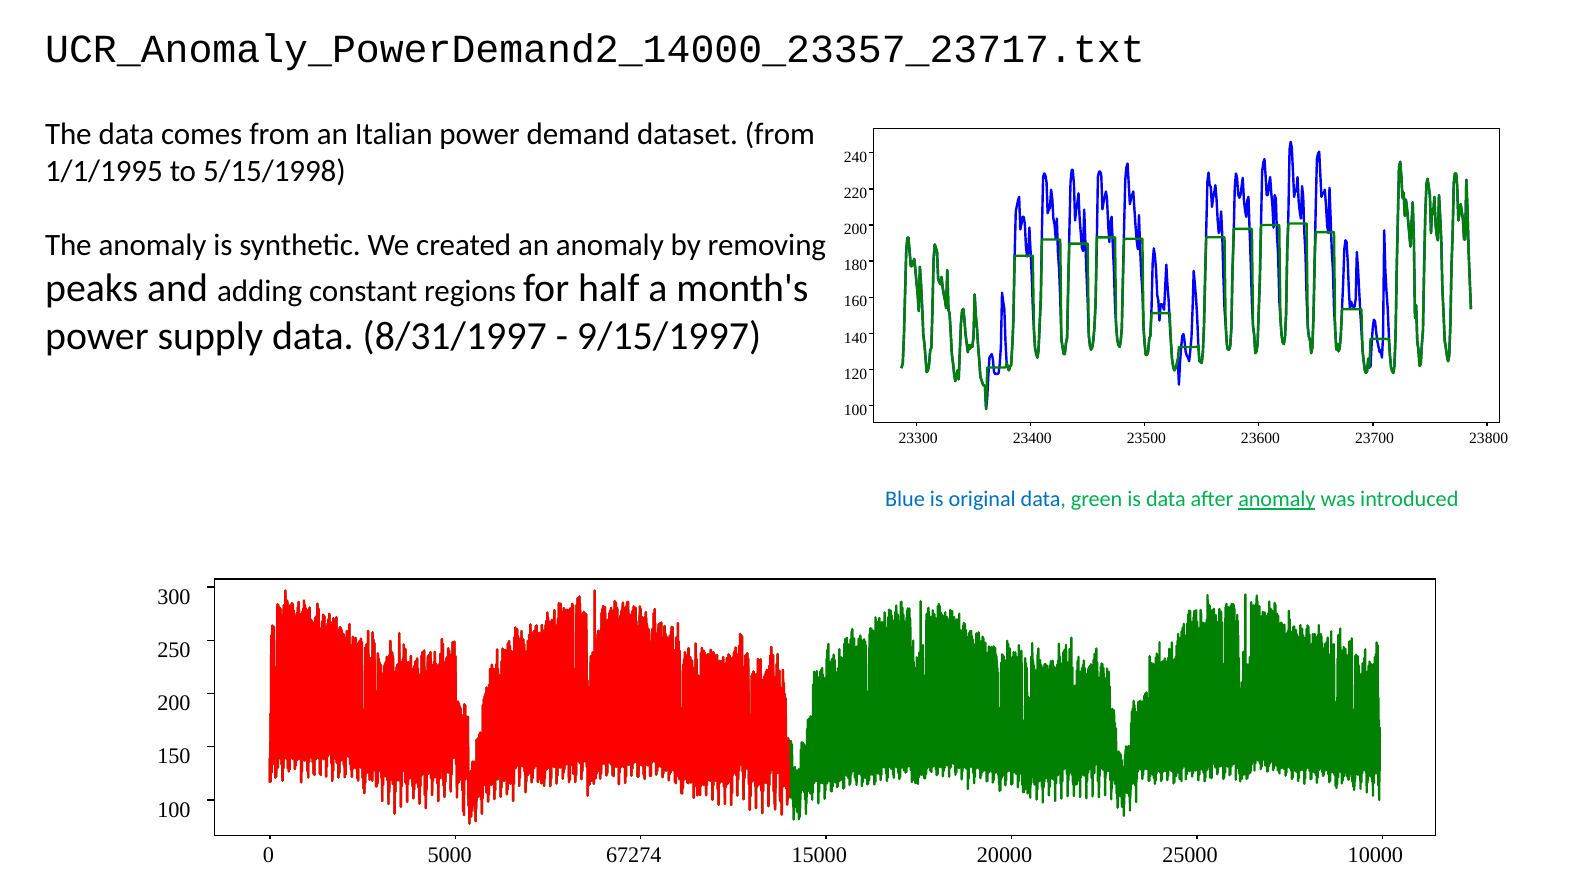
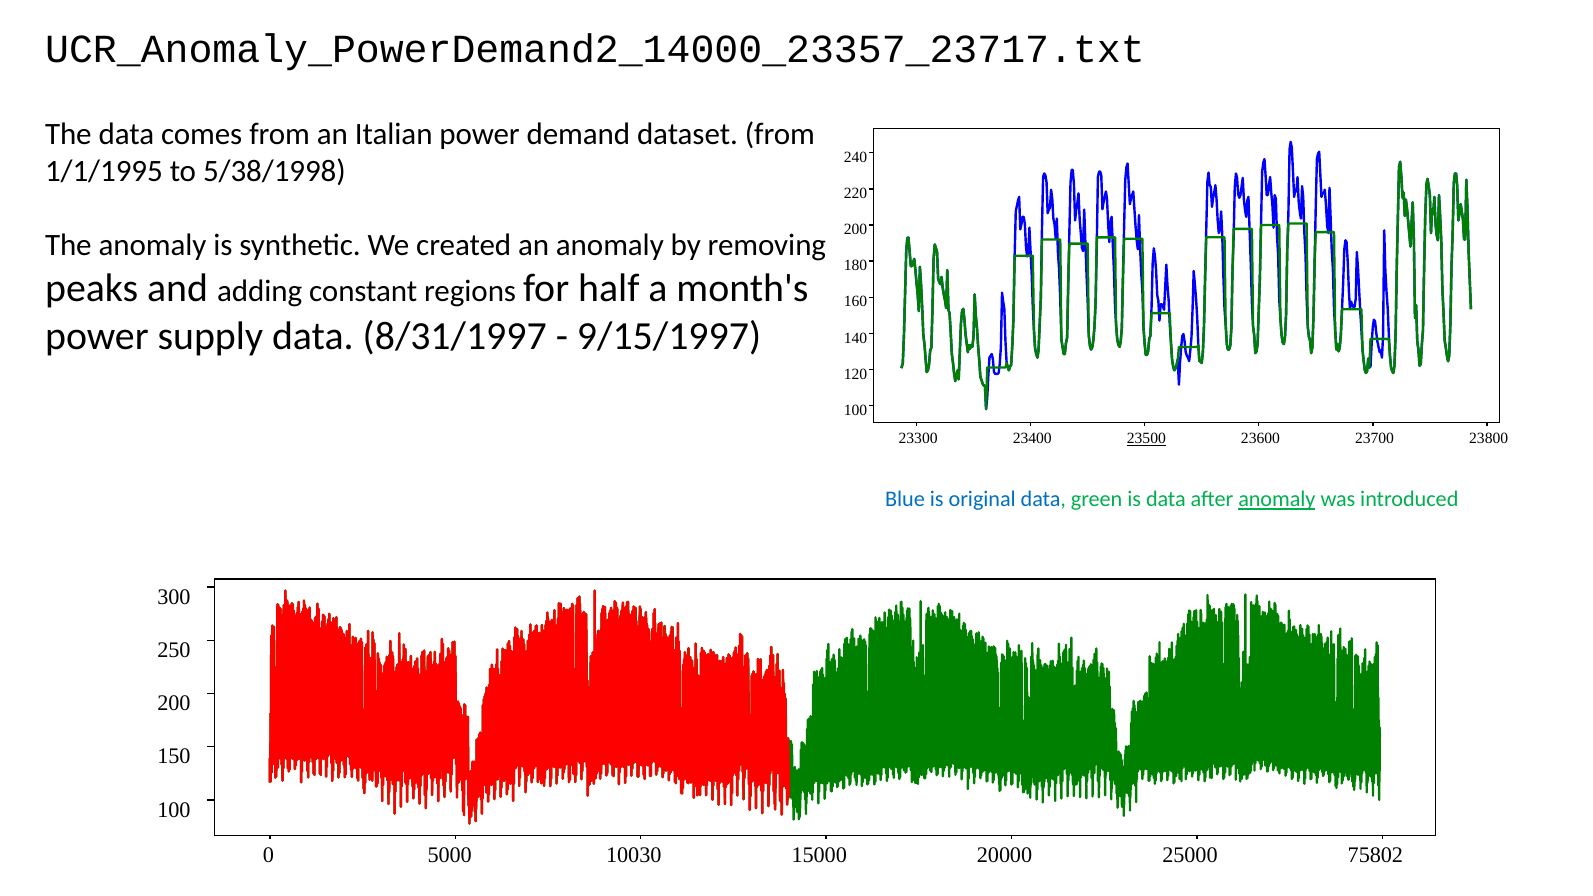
5/15/1998: 5/15/1998 -> 5/38/1998
23500 underline: none -> present
67274: 67274 -> 10030
10000: 10000 -> 75802
